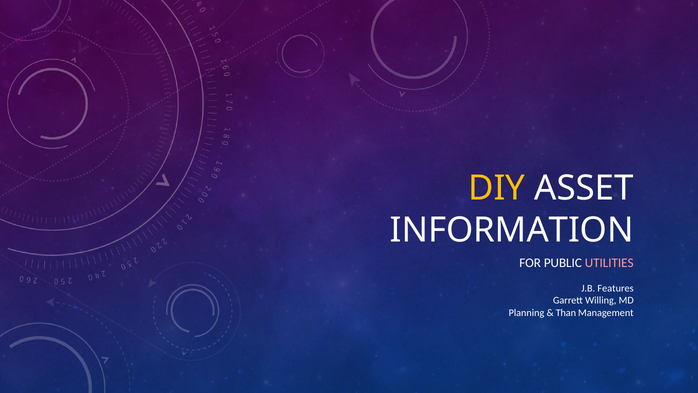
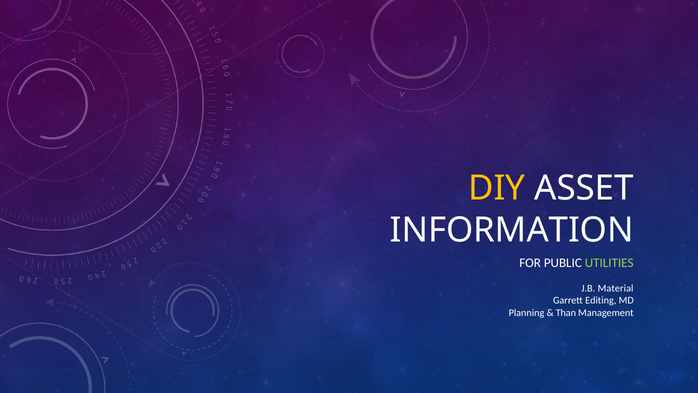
UTILITIES colour: pink -> light green
Features: Features -> Material
Willing: Willing -> Editing
